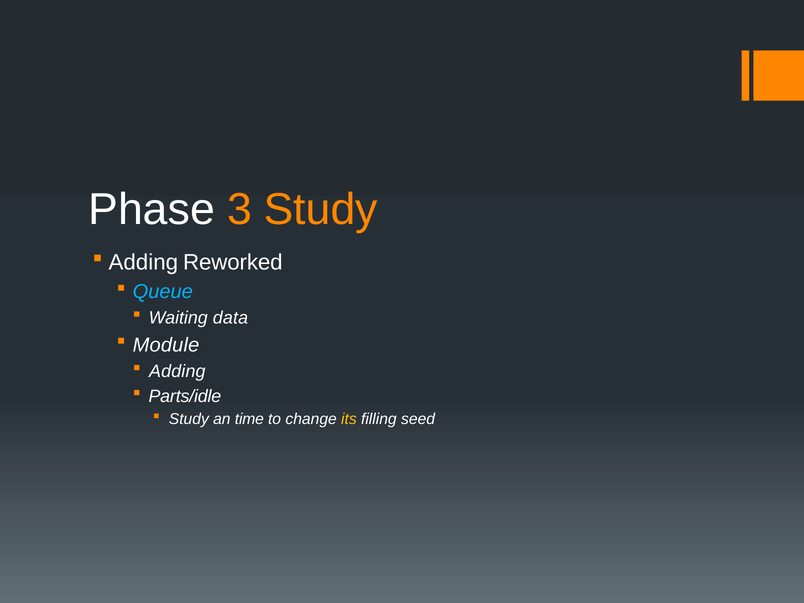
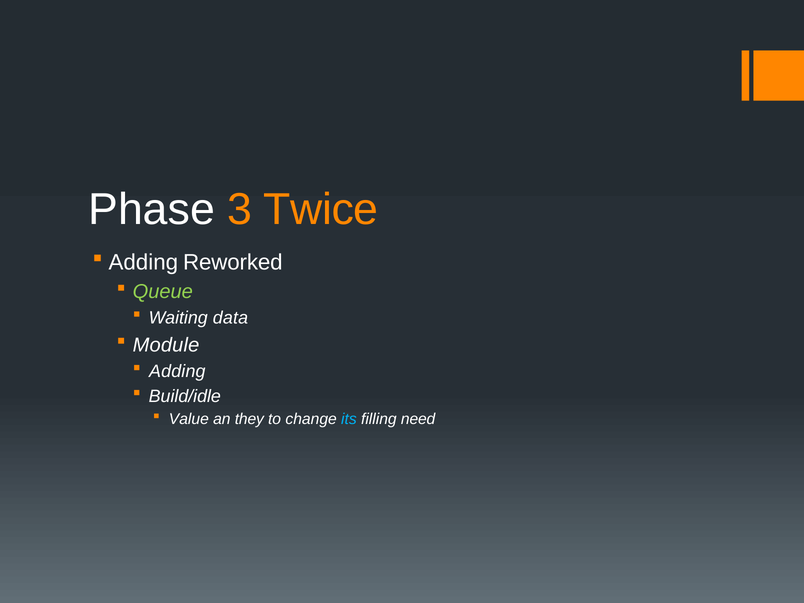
3 Study: Study -> Twice
Queue colour: light blue -> light green
Parts/idle: Parts/idle -> Build/idle
Study at (189, 419): Study -> Value
time: time -> they
its colour: yellow -> light blue
seed: seed -> need
